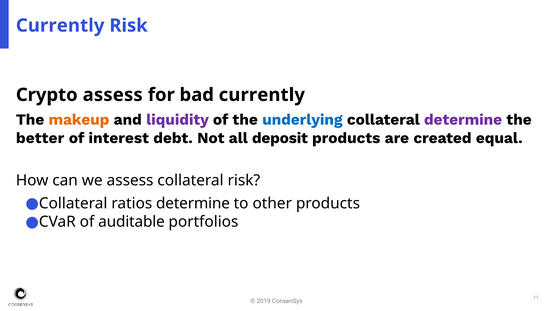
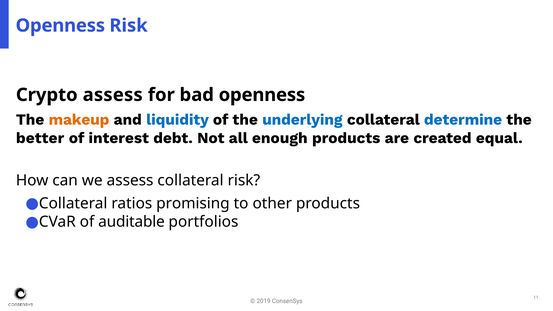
Currently at (60, 26): Currently -> Openness
bad currently: currently -> openness
liquidity colour: purple -> blue
determine at (463, 120) colour: purple -> blue
deposit: deposit -> enough
ratios determine: determine -> promising
